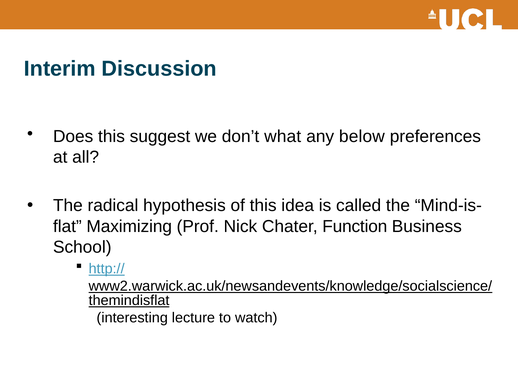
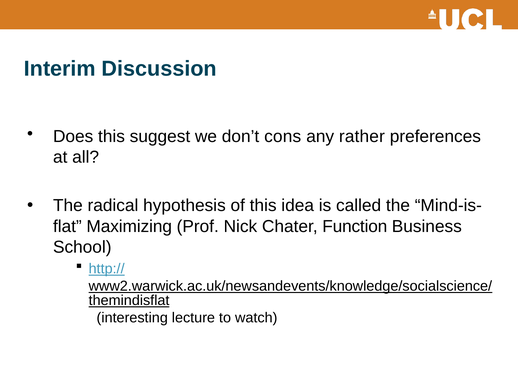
what: what -> cons
below: below -> rather
